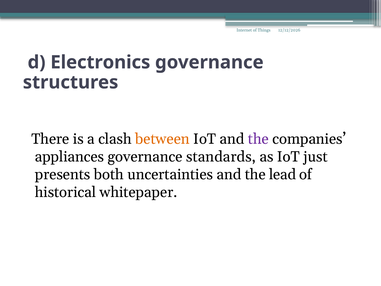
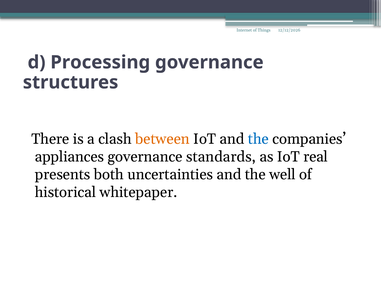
Electronics: Electronics -> Processing
the at (258, 139) colour: purple -> blue
just: just -> real
lead: lead -> well
